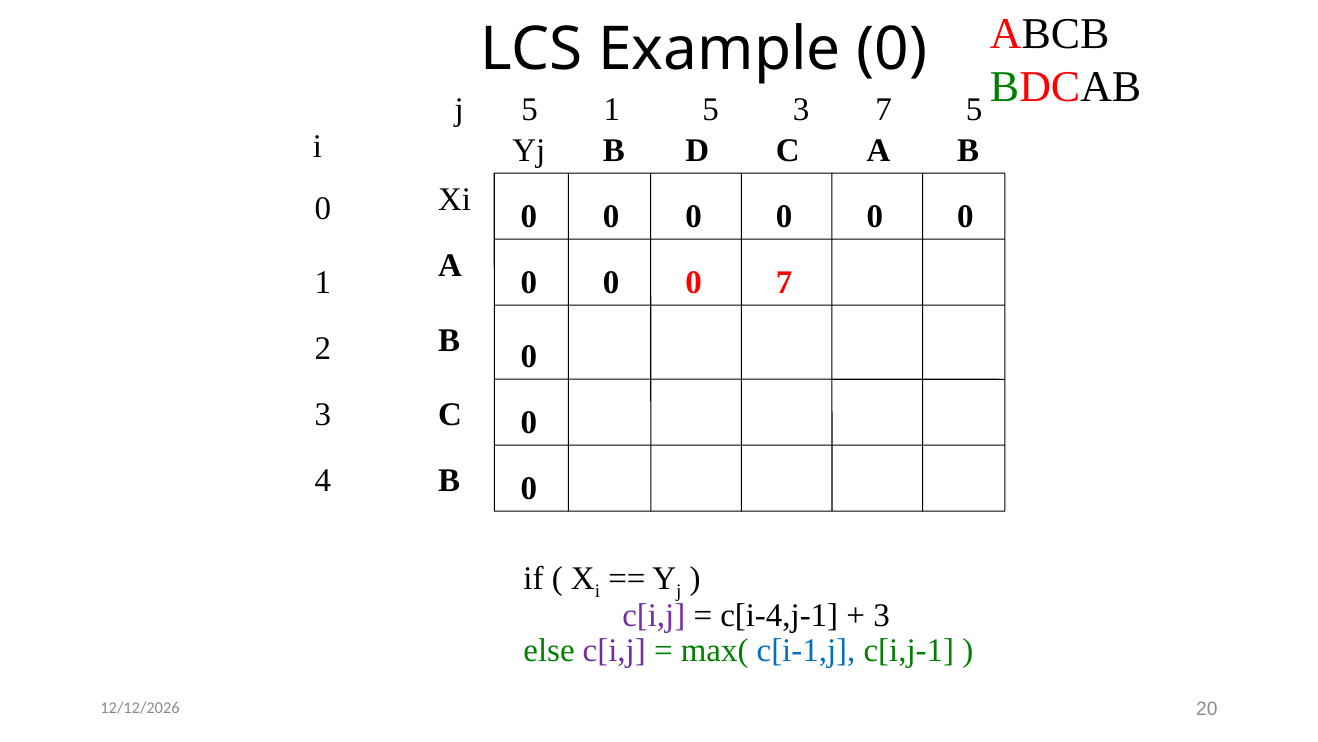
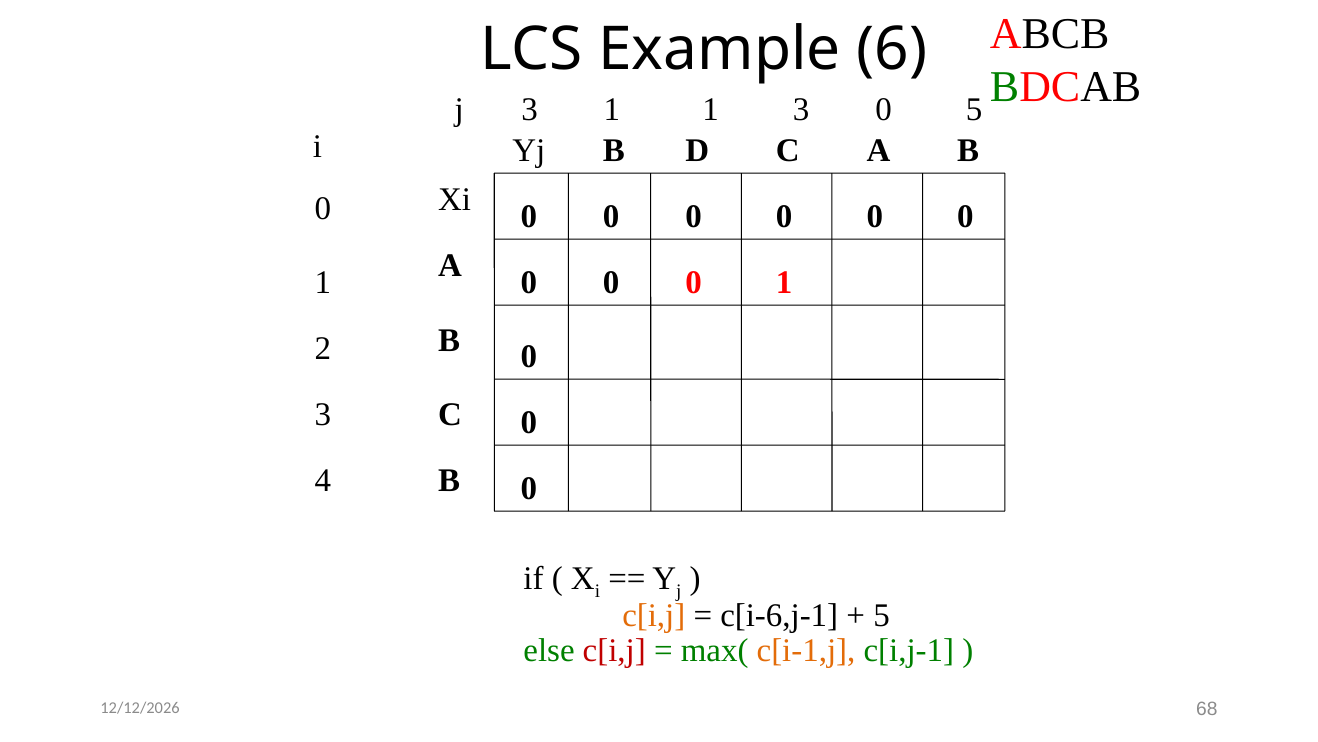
Example 0: 0 -> 6
j 5: 5 -> 3
1 5: 5 -> 1
3 7: 7 -> 0
0 0 7: 7 -> 1
c[i,j at (654, 615) colour: purple -> orange
c[i-4,j-1: c[i-4,j-1 -> c[i-6,j-1
3 at (882, 615): 3 -> 5
c[i,j at (614, 650) colour: purple -> red
c[i-1,j colour: blue -> orange
20: 20 -> 68
